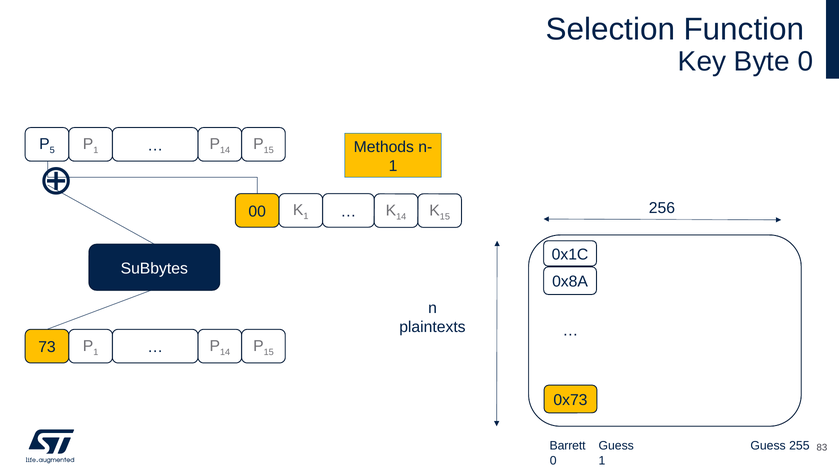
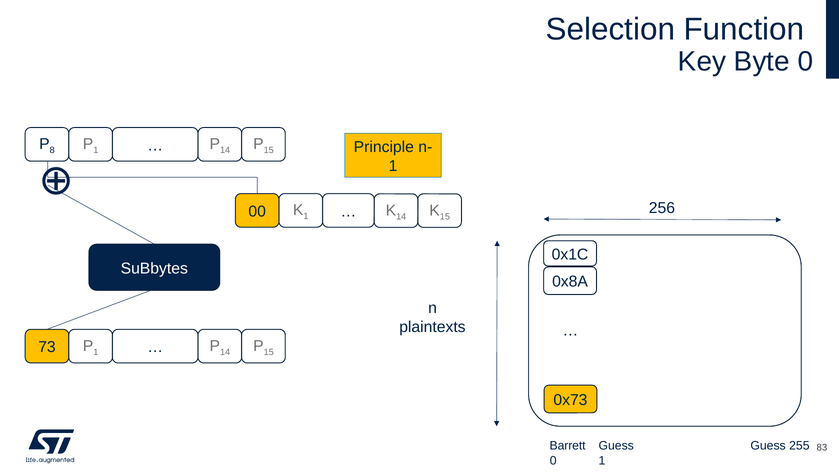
5: 5 -> 8
Methods: Methods -> Principle
